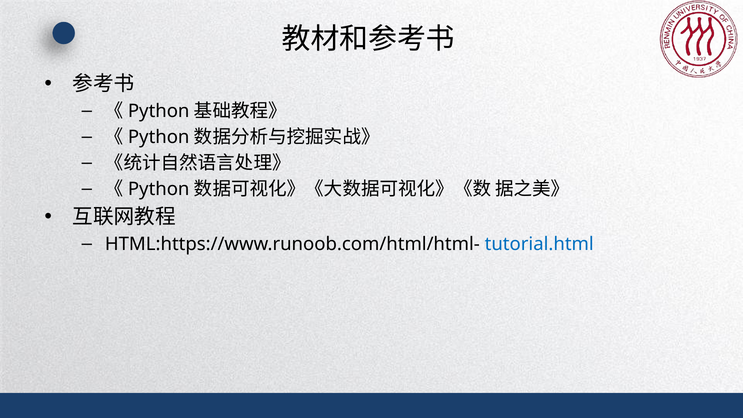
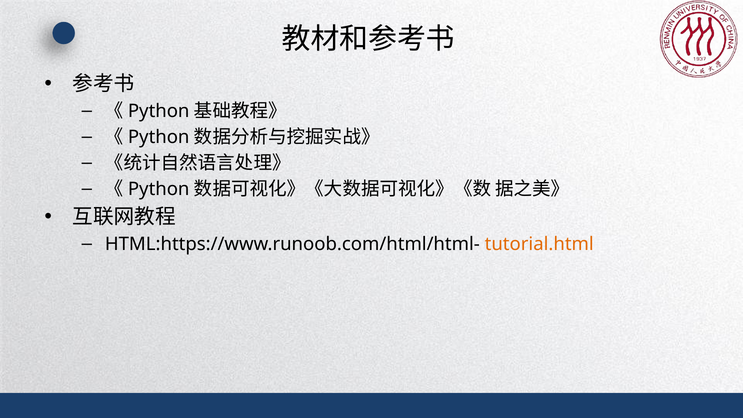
tutorial.html colour: blue -> orange
